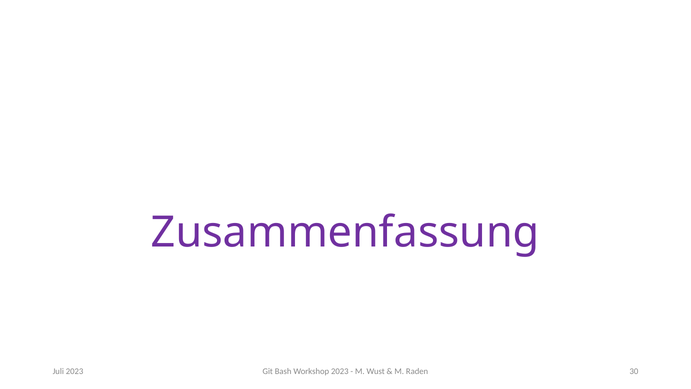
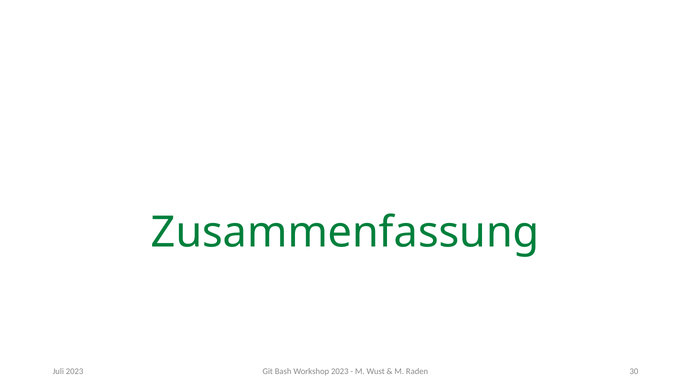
Zusammenfassung colour: purple -> green
